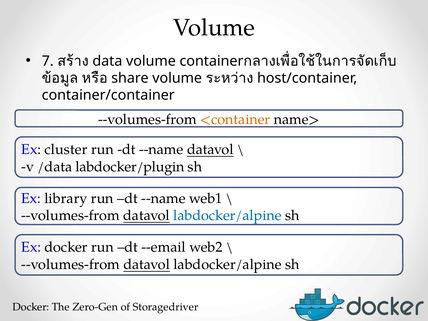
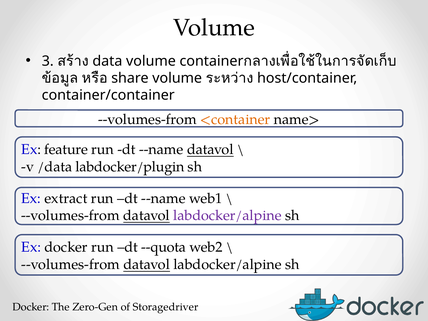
7: 7 -> 3
cluster: cluster -> feature
library: library -> extract
labdocker/alpine at (227, 216) colour: blue -> purple
--email: --email -> --quota
